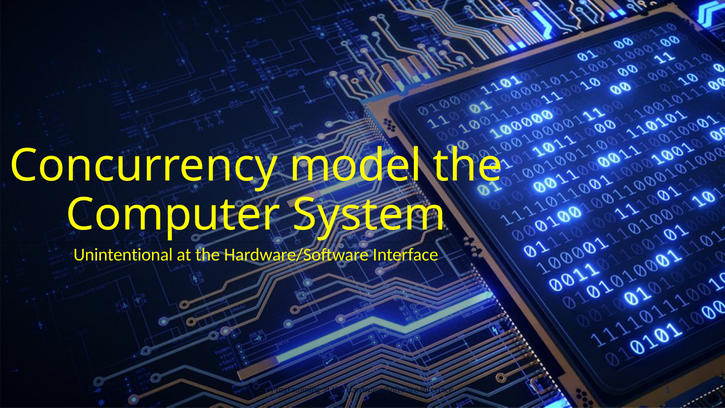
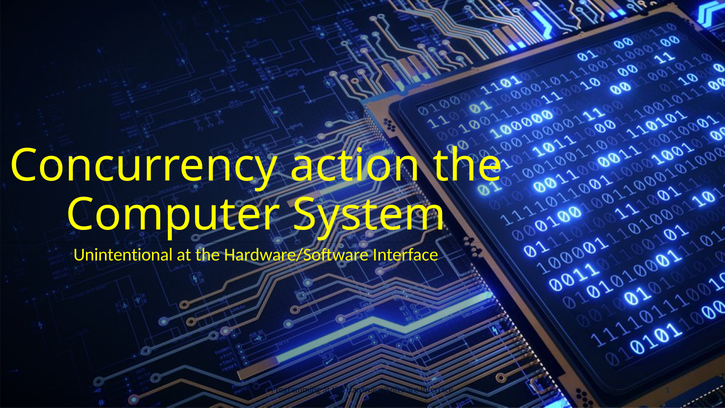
model: model -> action
